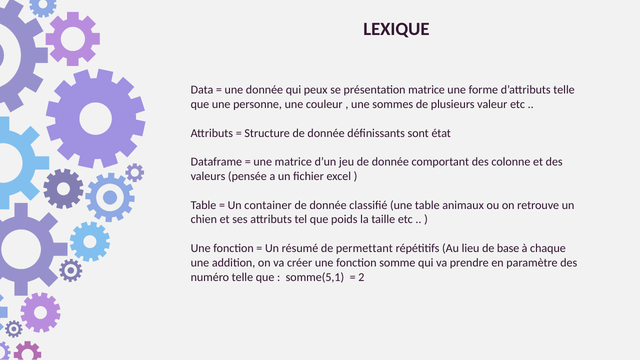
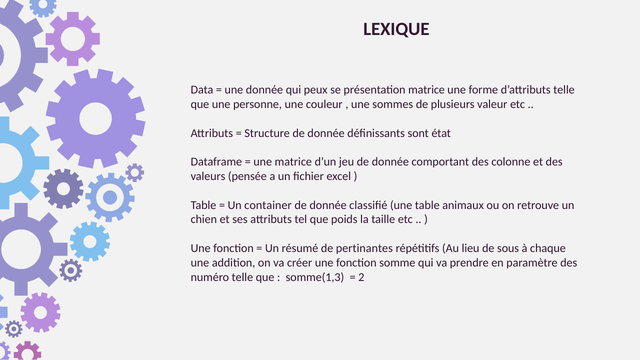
permettant: permettant -> pertinantes
base: base -> sous
somme(5,1: somme(5,1 -> somme(1,3
